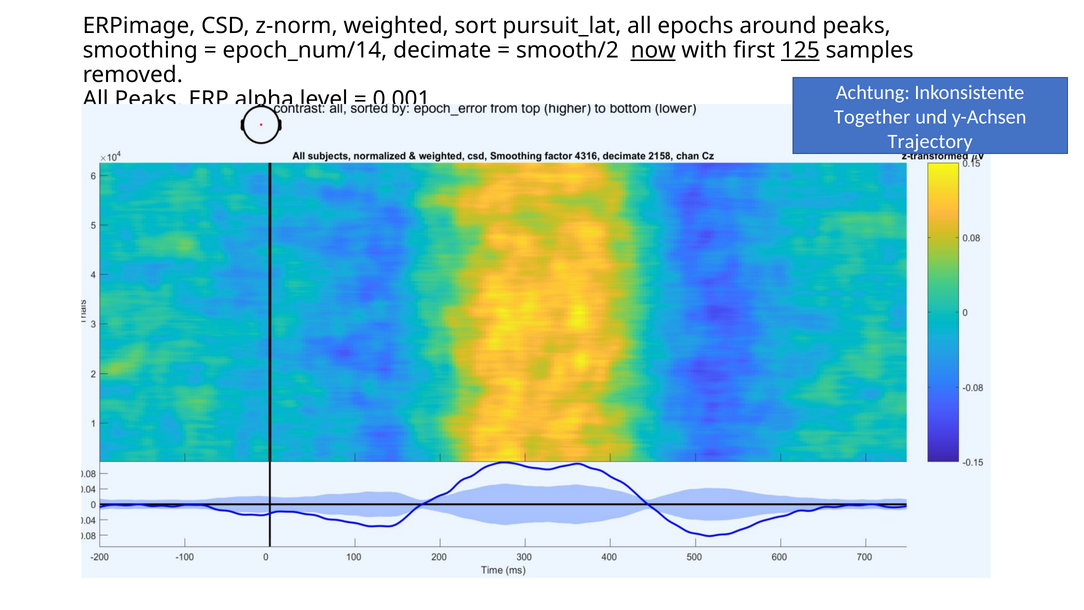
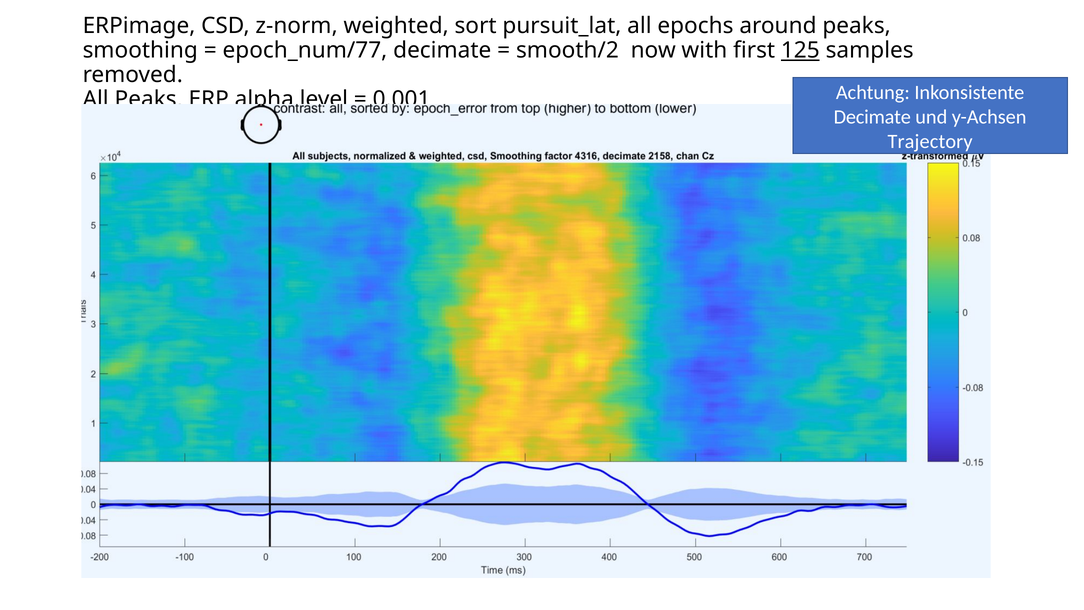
epoch_num/14: epoch_num/14 -> epoch_num/77
now underline: present -> none
Together at (872, 117): Together -> Decimate
